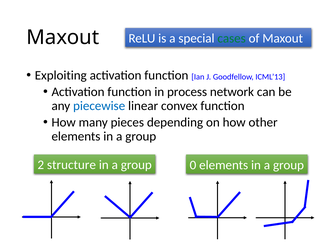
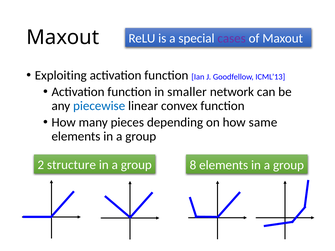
cases colour: green -> purple
process: process -> smaller
other: other -> same
0: 0 -> 8
